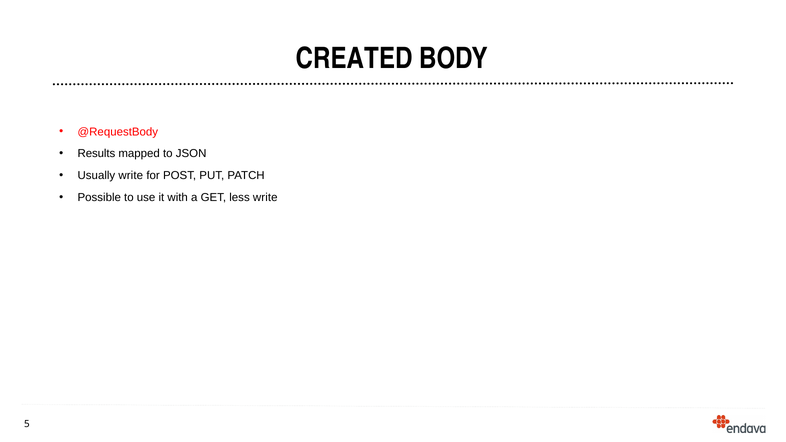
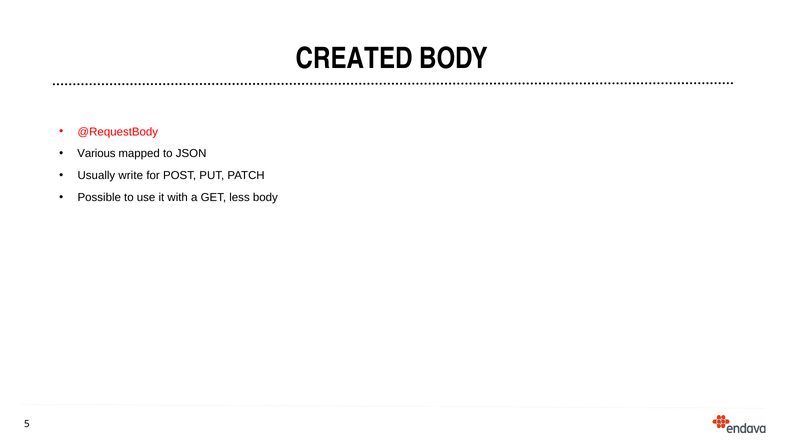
Results: Results -> Various
less write: write -> body
